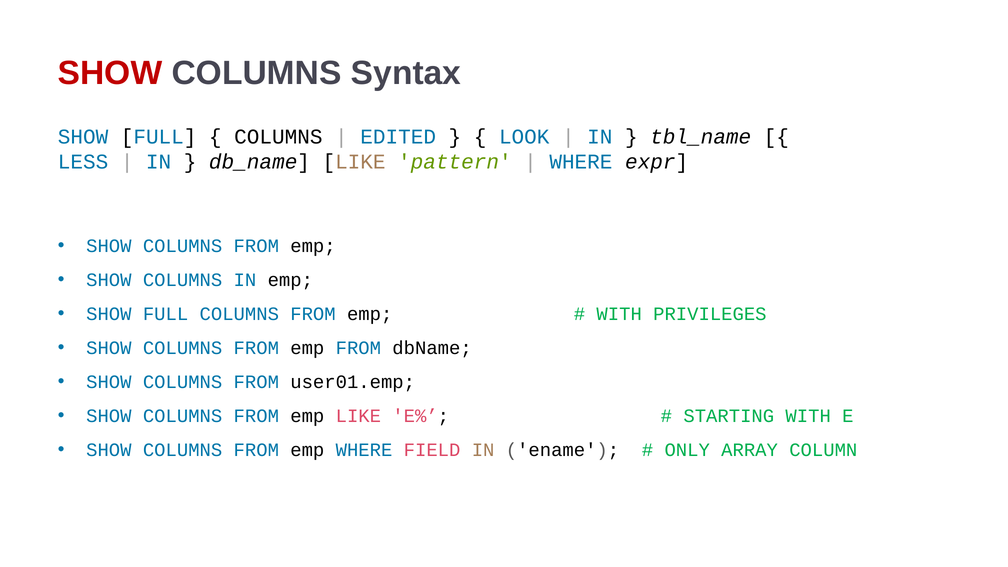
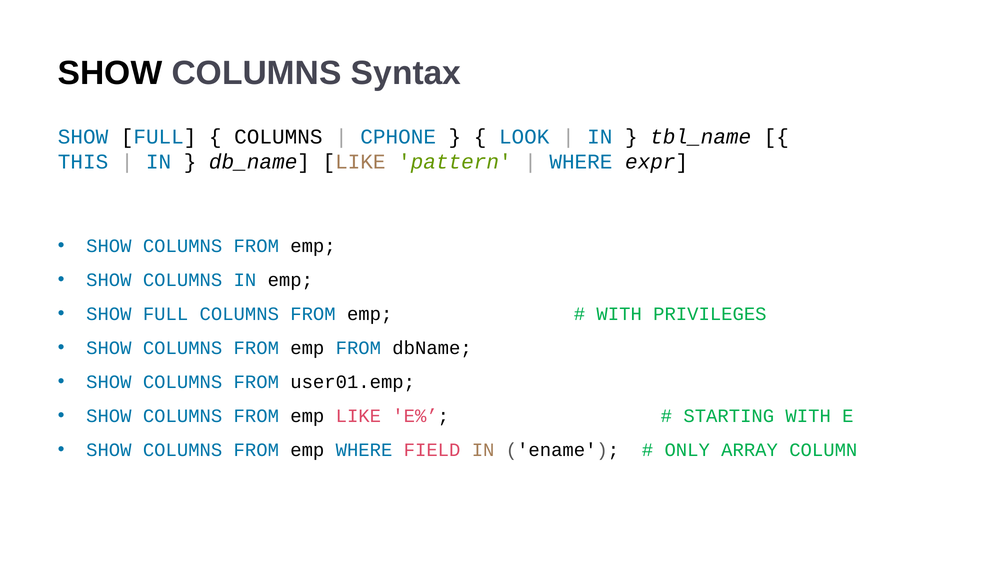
SHOW at (110, 73) colour: red -> black
EDITED: EDITED -> CPHONE
LESS: LESS -> THIS
